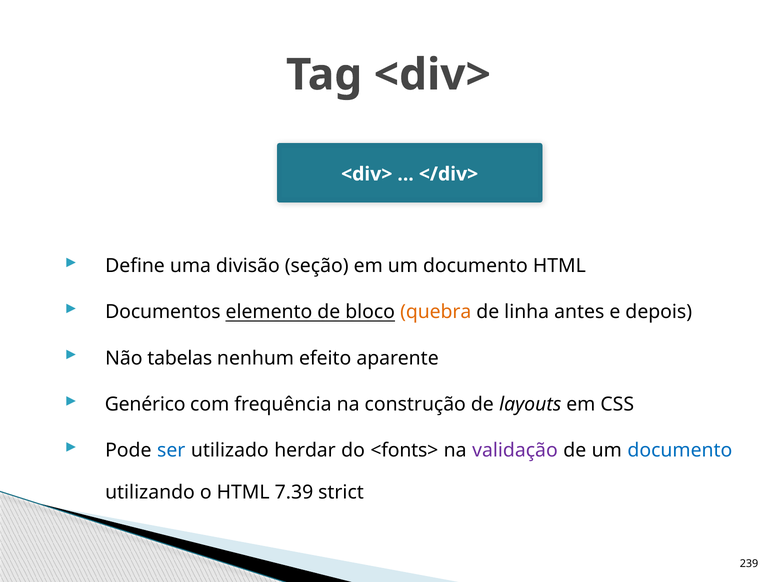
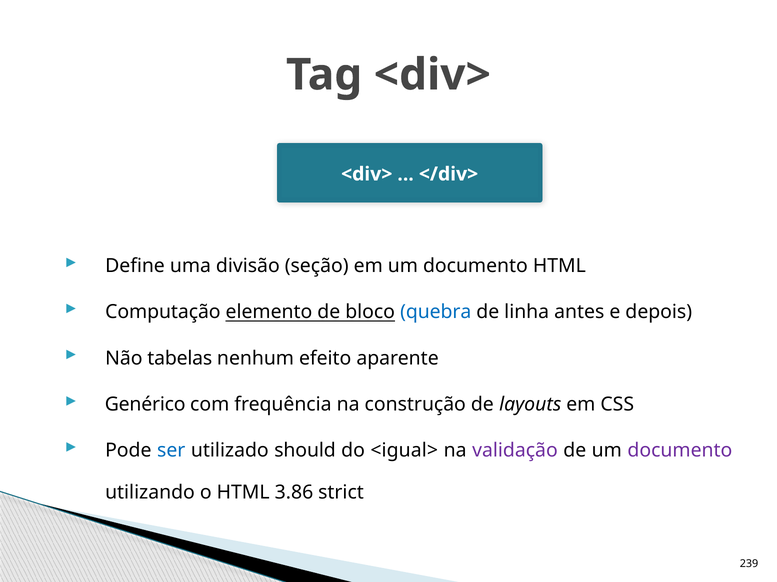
Documentos: Documentos -> Computação
quebra colour: orange -> blue
herdar: herdar -> should
<fonts>: <fonts> -> <igual>
documento at (680, 451) colour: blue -> purple
7.39: 7.39 -> 3.86
